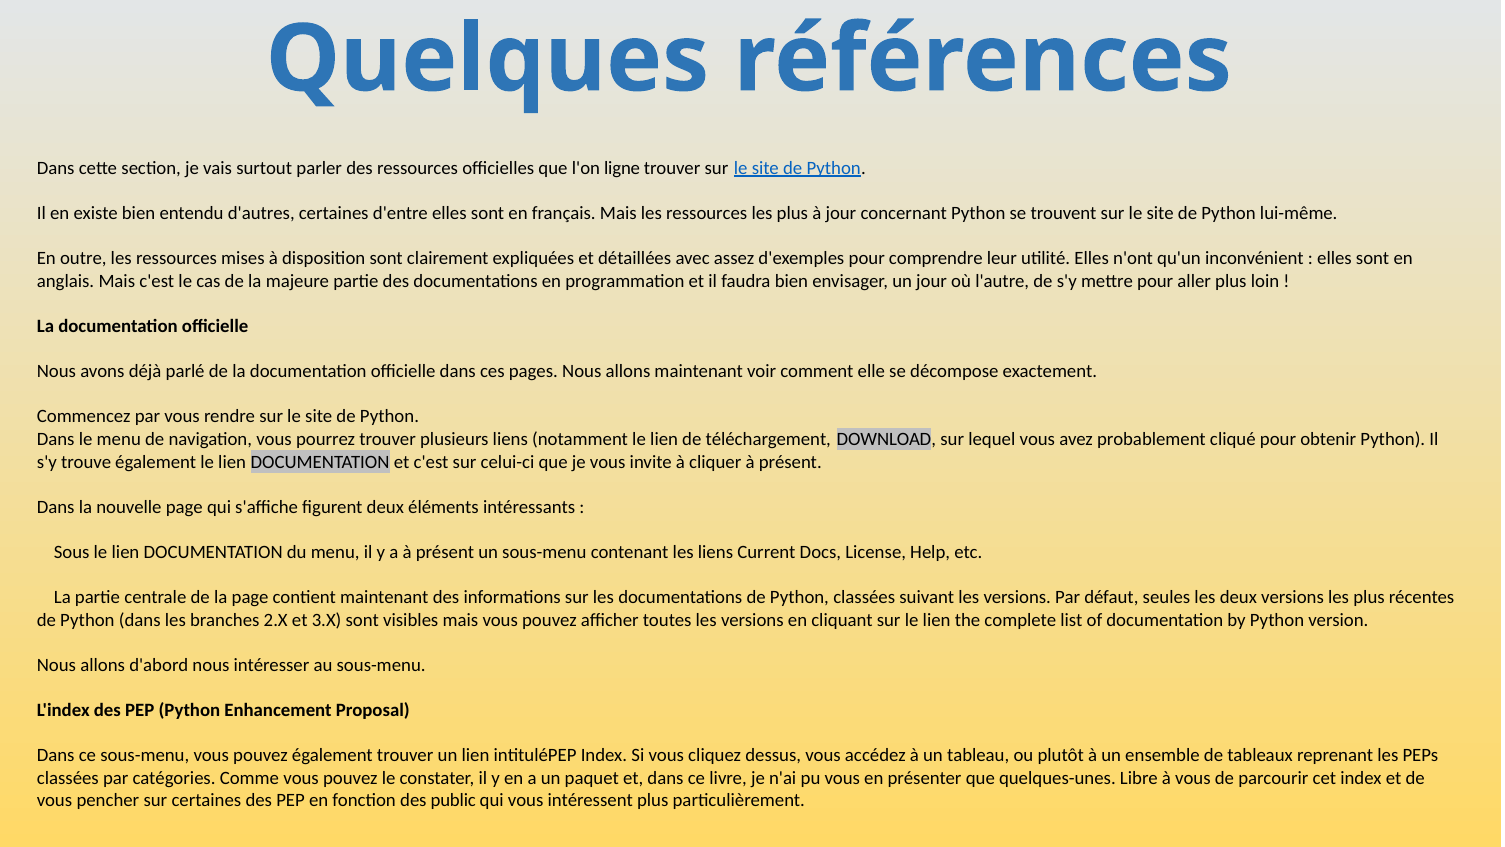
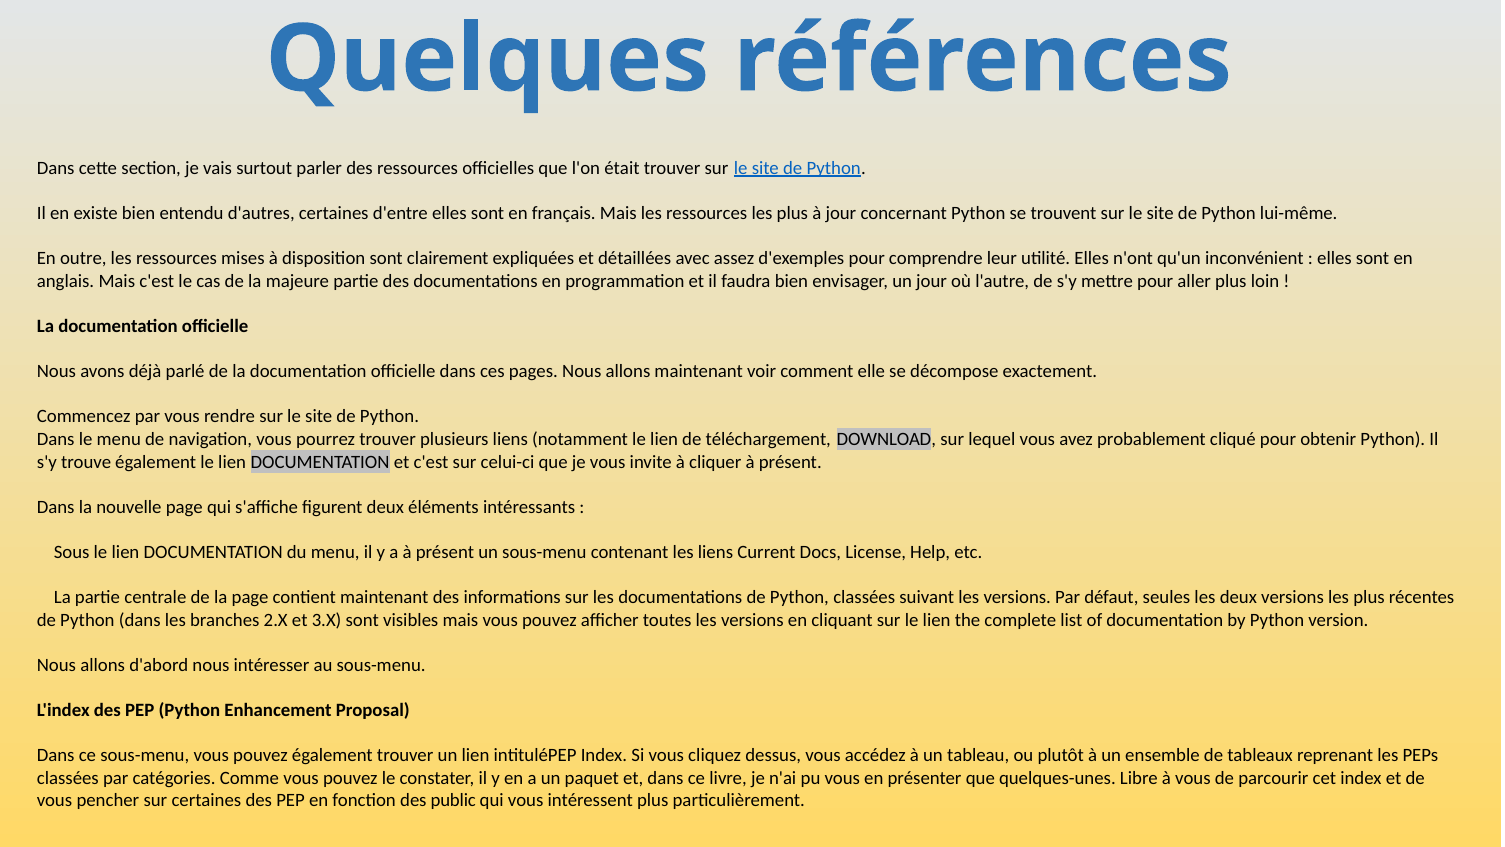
ligne: ligne -> était
